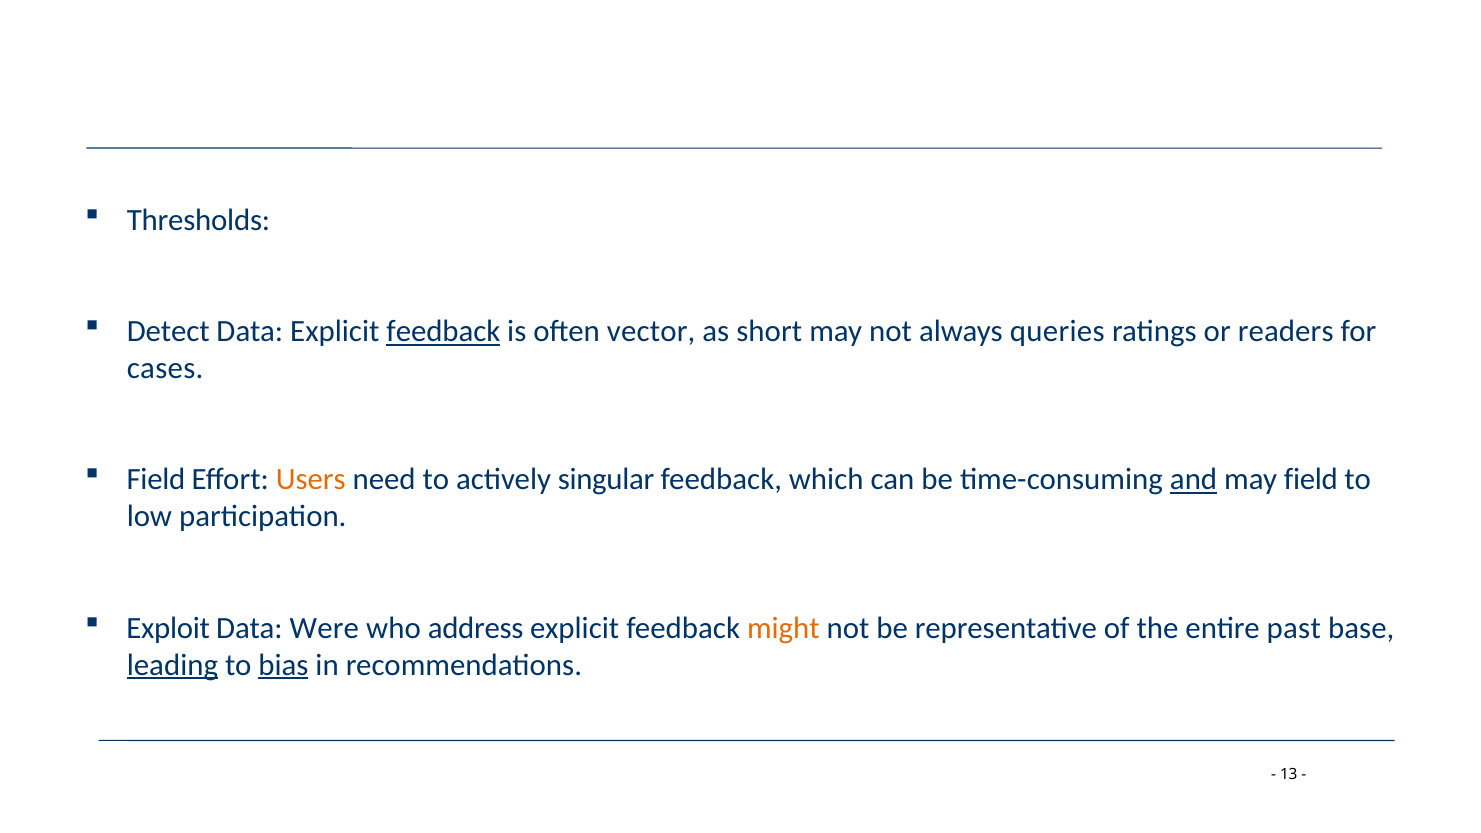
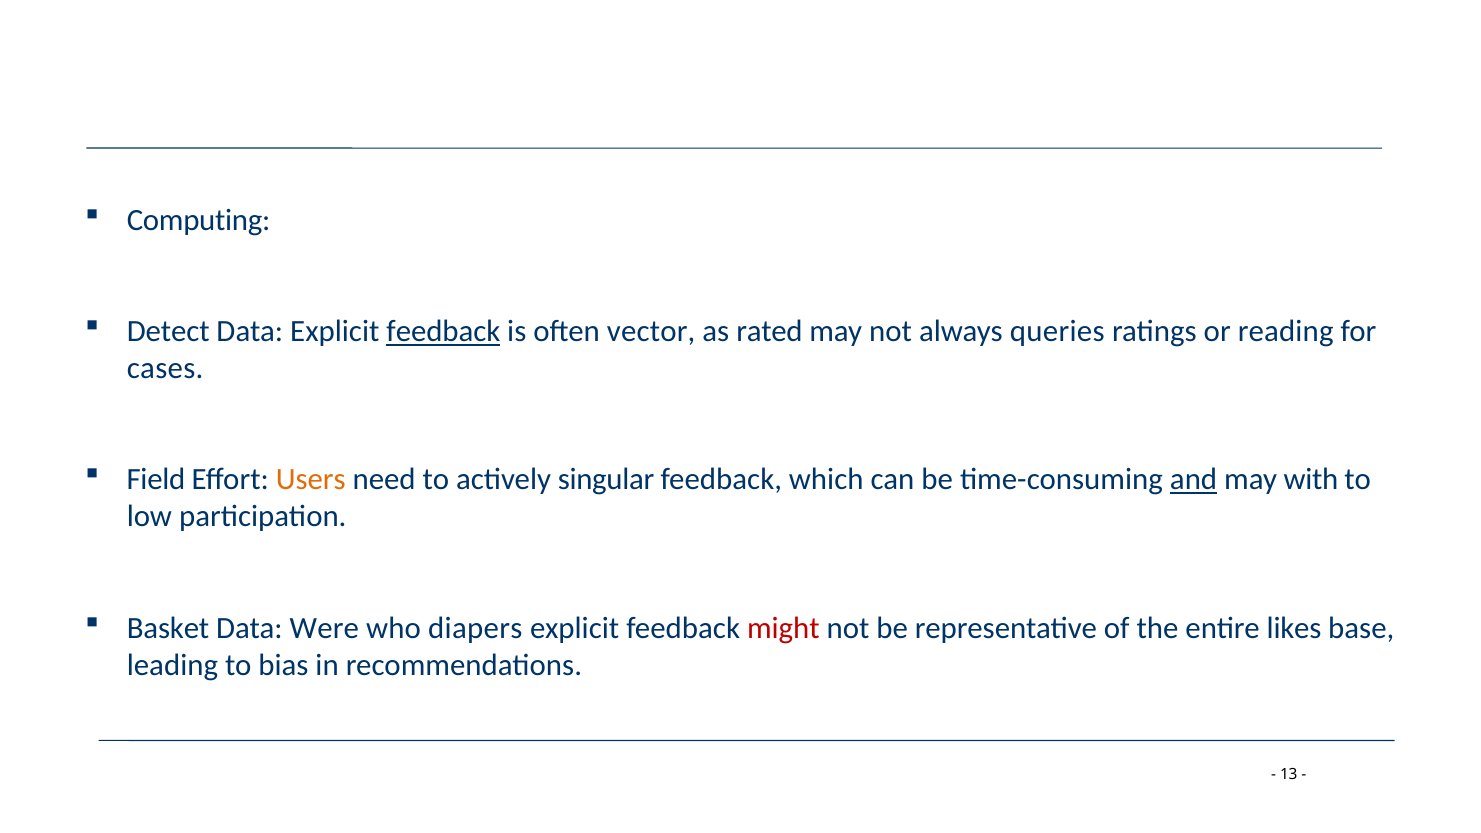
Thresholds: Thresholds -> Computing
short: short -> rated
readers: readers -> reading
may field: field -> with
Exploit: Exploit -> Basket
address: address -> diapers
might colour: orange -> red
past: past -> likes
leading underline: present -> none
bias underline: present -> none
